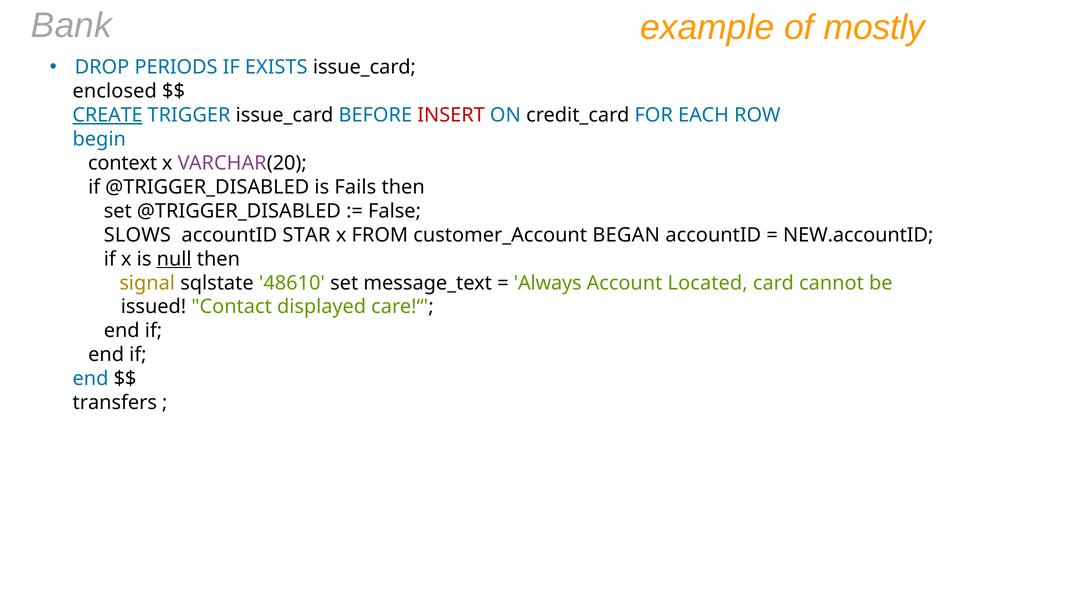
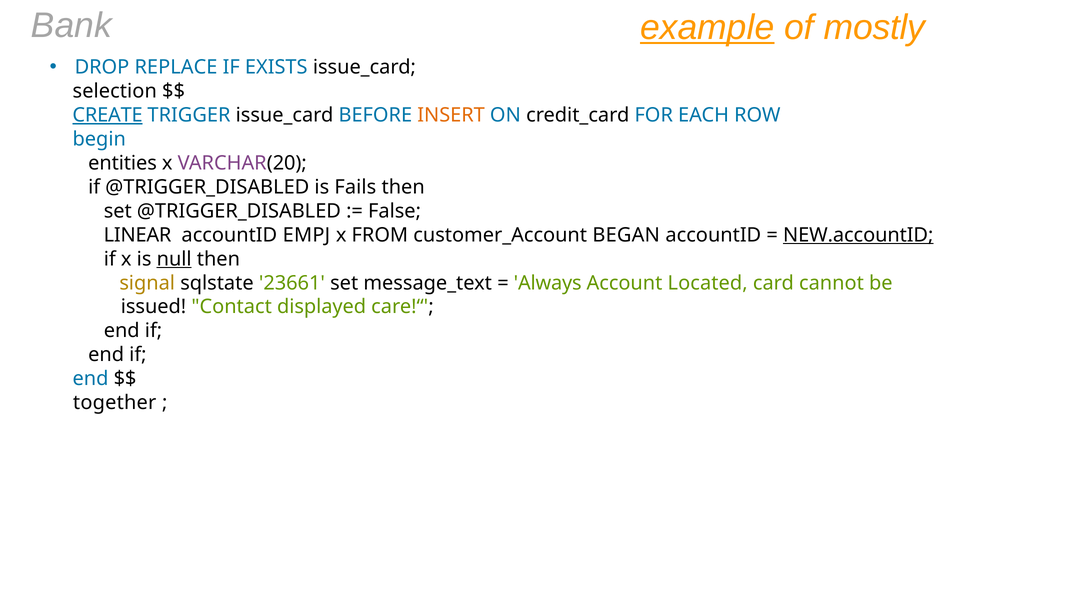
example underline: none -> present
PERIODS: PERIODS -> REPLACE
enclosed: enclosed -> selection
INSERT colour: red -> orange
context: context -> entities
SLOWS: SLOWS -> LINEAR
STAR: STAR -> EMPJ
NEW.accountID underline: none -> present
48610: 48610 -> 23661
transfers: transfers -> together
